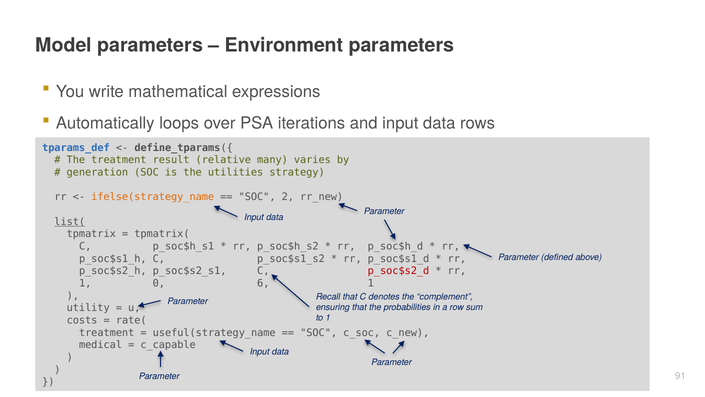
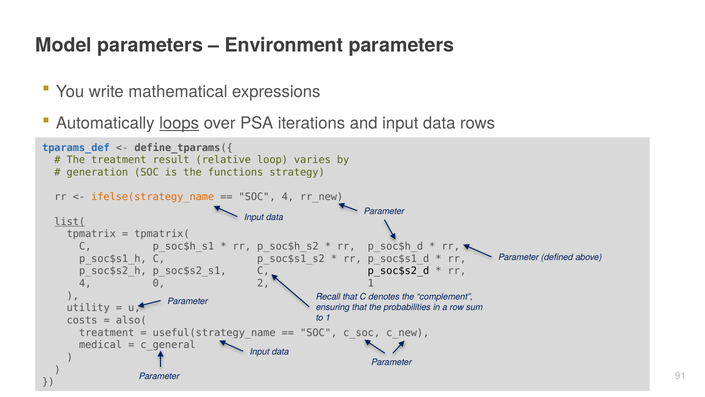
loops underline: none -> present
many: many -> loop
utilities: utilities -> functions
SOC 2: 2 -> 4
p_soc$s2_d colour: red -> black
1 at (85, 283): 1 -> 4
6: 6 -> 2
rate(: rate( -> also(
c_capable: c_capable -> c_general
